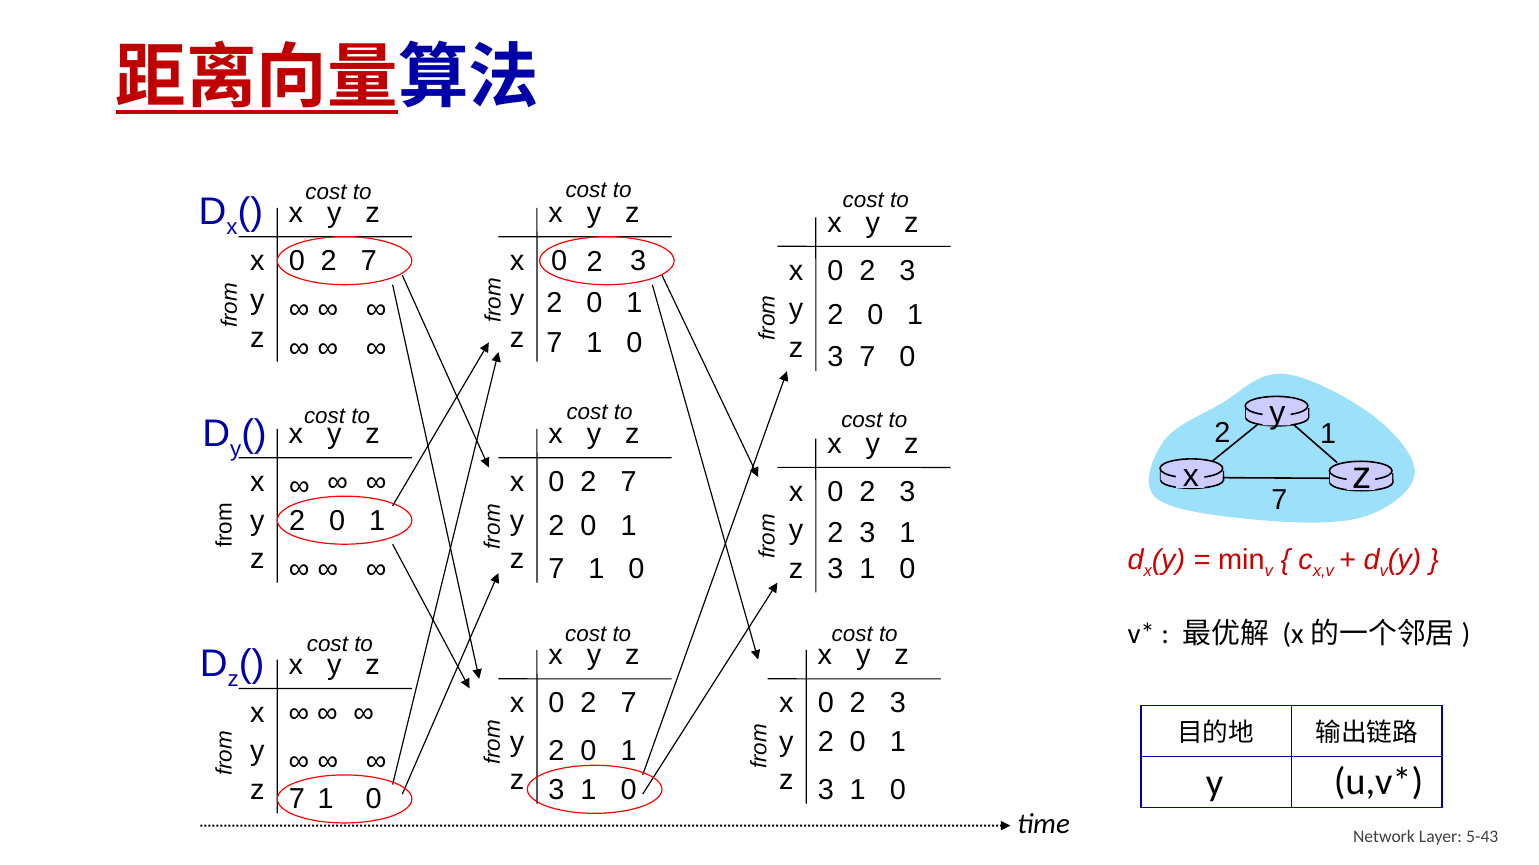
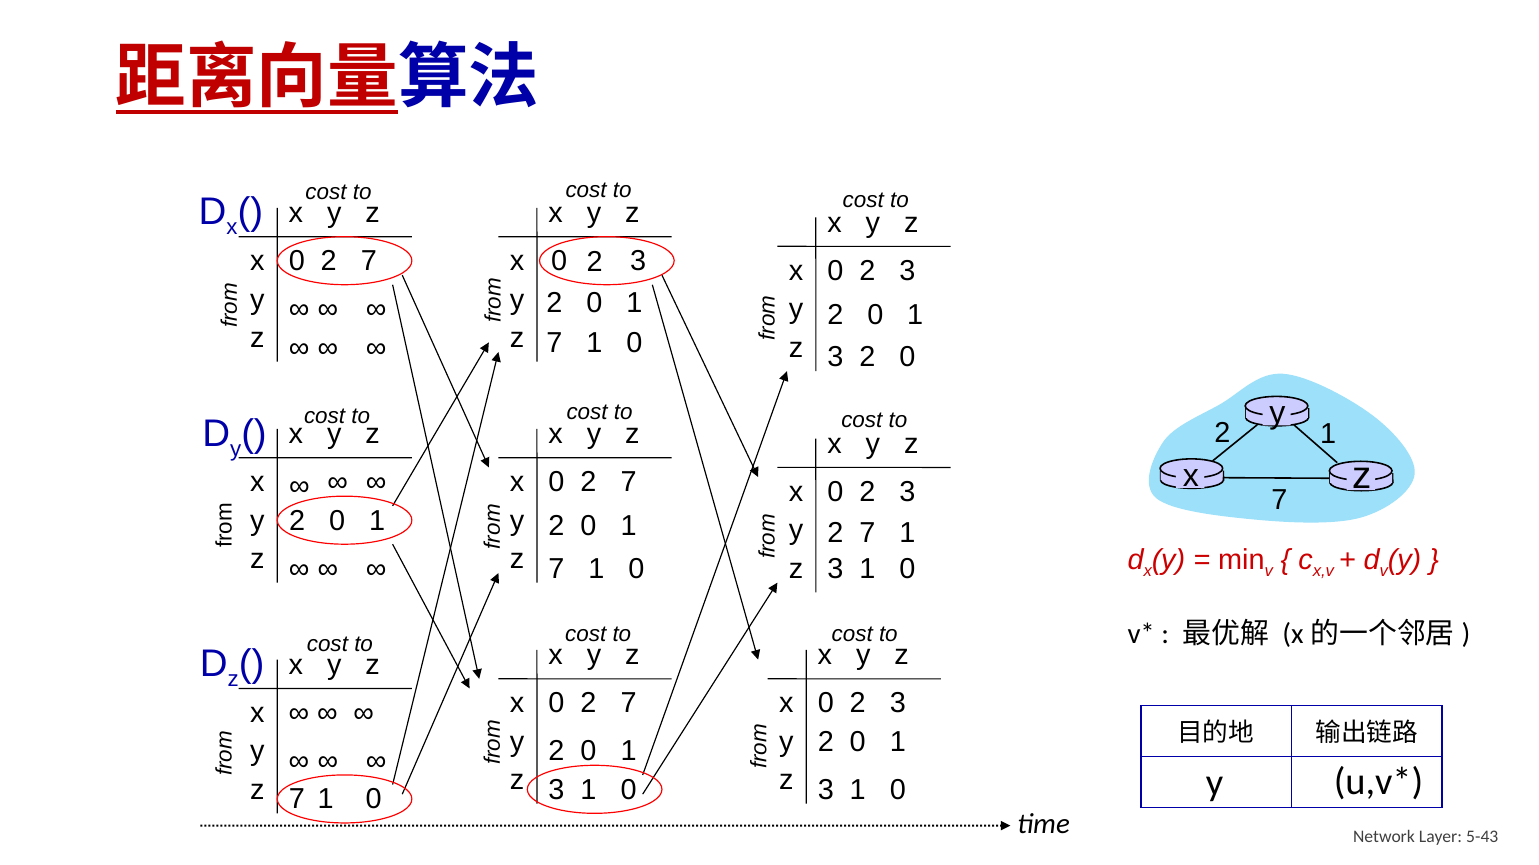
7 at (867, 357): 7 -> 2
3 at (867, 533): 3 -> 7
